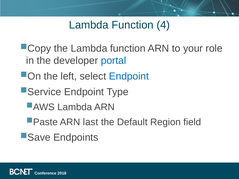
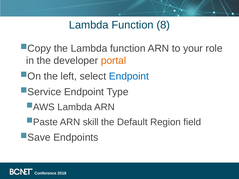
4: 4 -> 8
portal colour: blue -> orange
last: last -> skill
